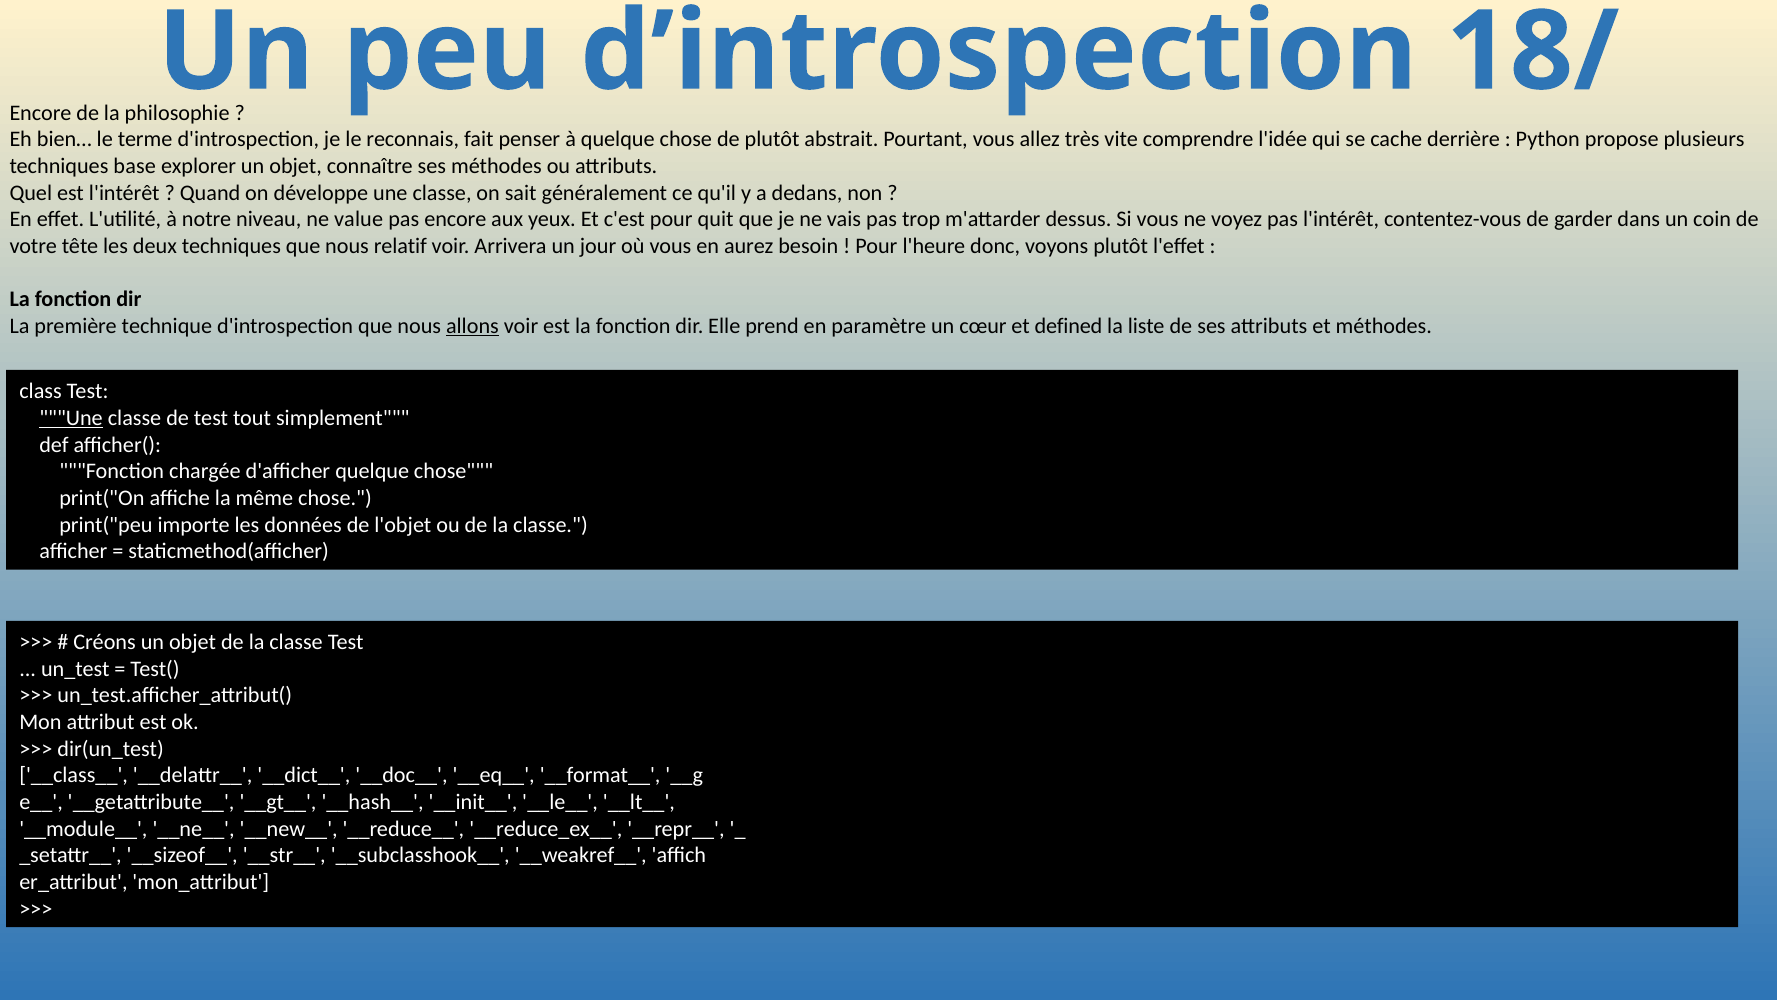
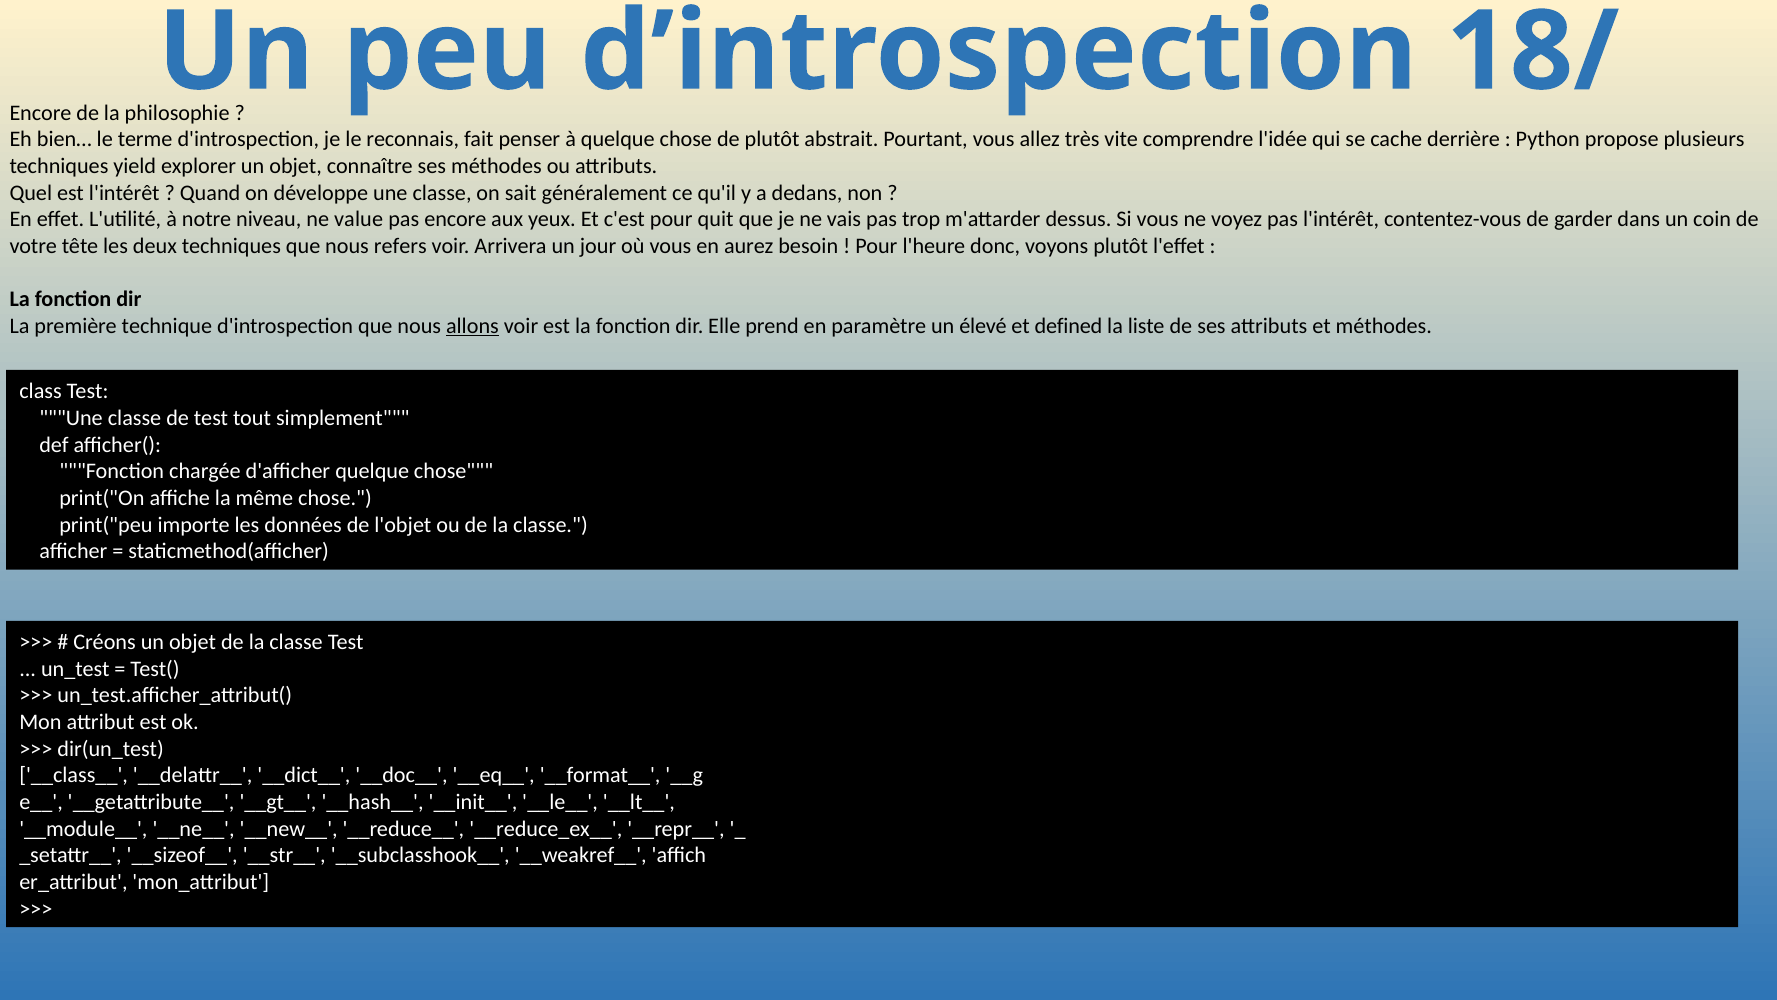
base: base -> yield
relatif: relatif -> refers
cœur: cœur -> élevé
Une at (71, 418) underline: present -> none
